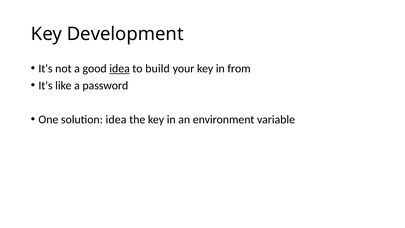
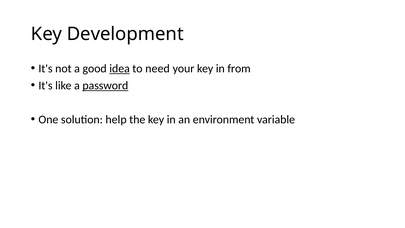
build: build -> need
password underline: none -> present
solution idea: idea -> help
